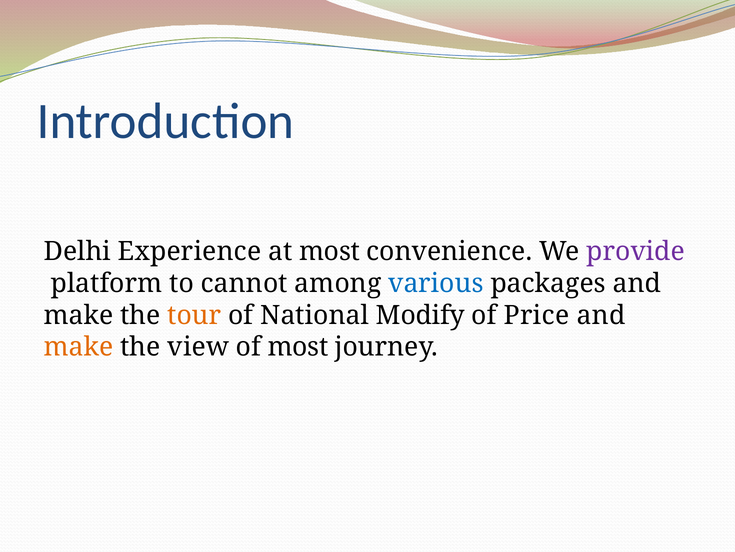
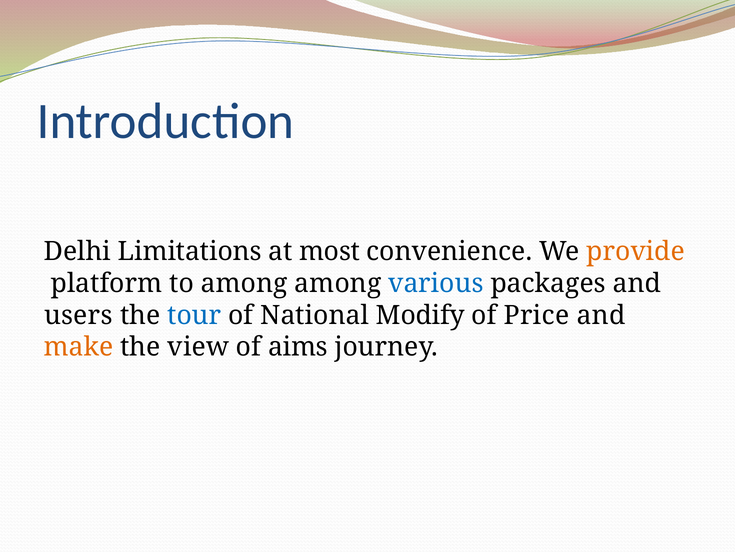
Experience: Experience -> Limitations
provide colour: purple -> orange
to cannot: cannot -> among
make at (79, 315): make -> users
tour colour: orange -> blue
of most: most -> aims
